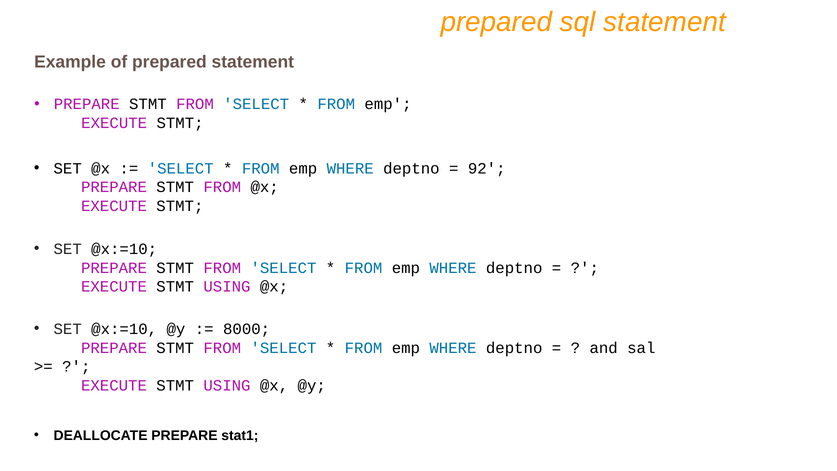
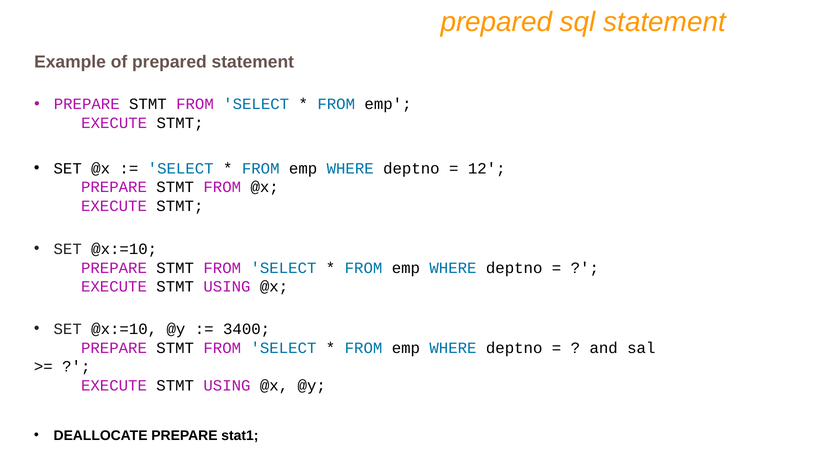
92: 92 -> 12
8000: 8000 -> 3400
